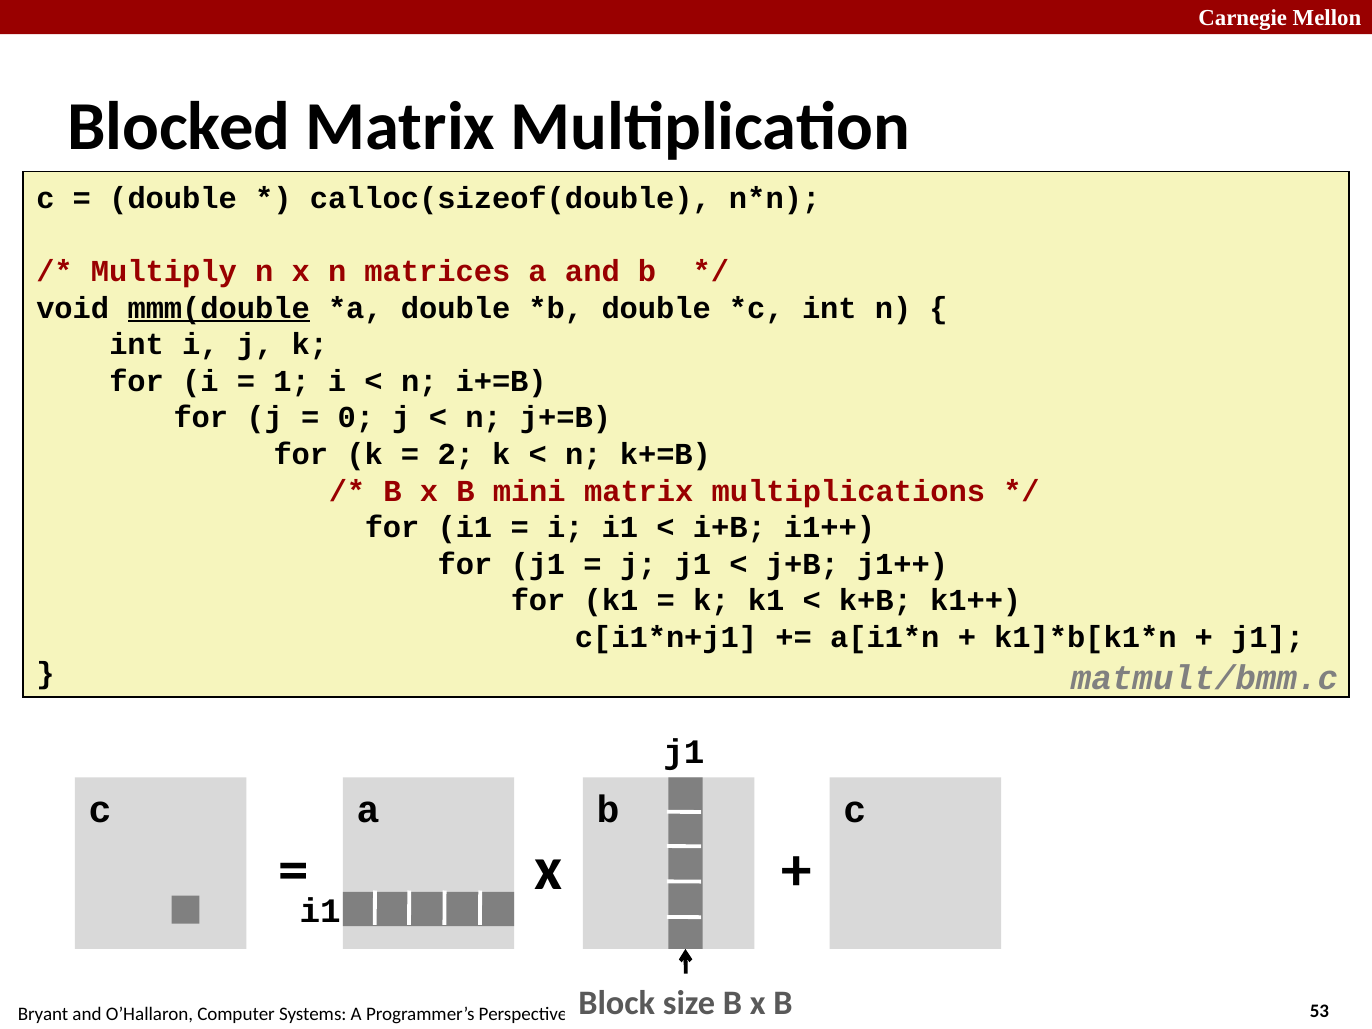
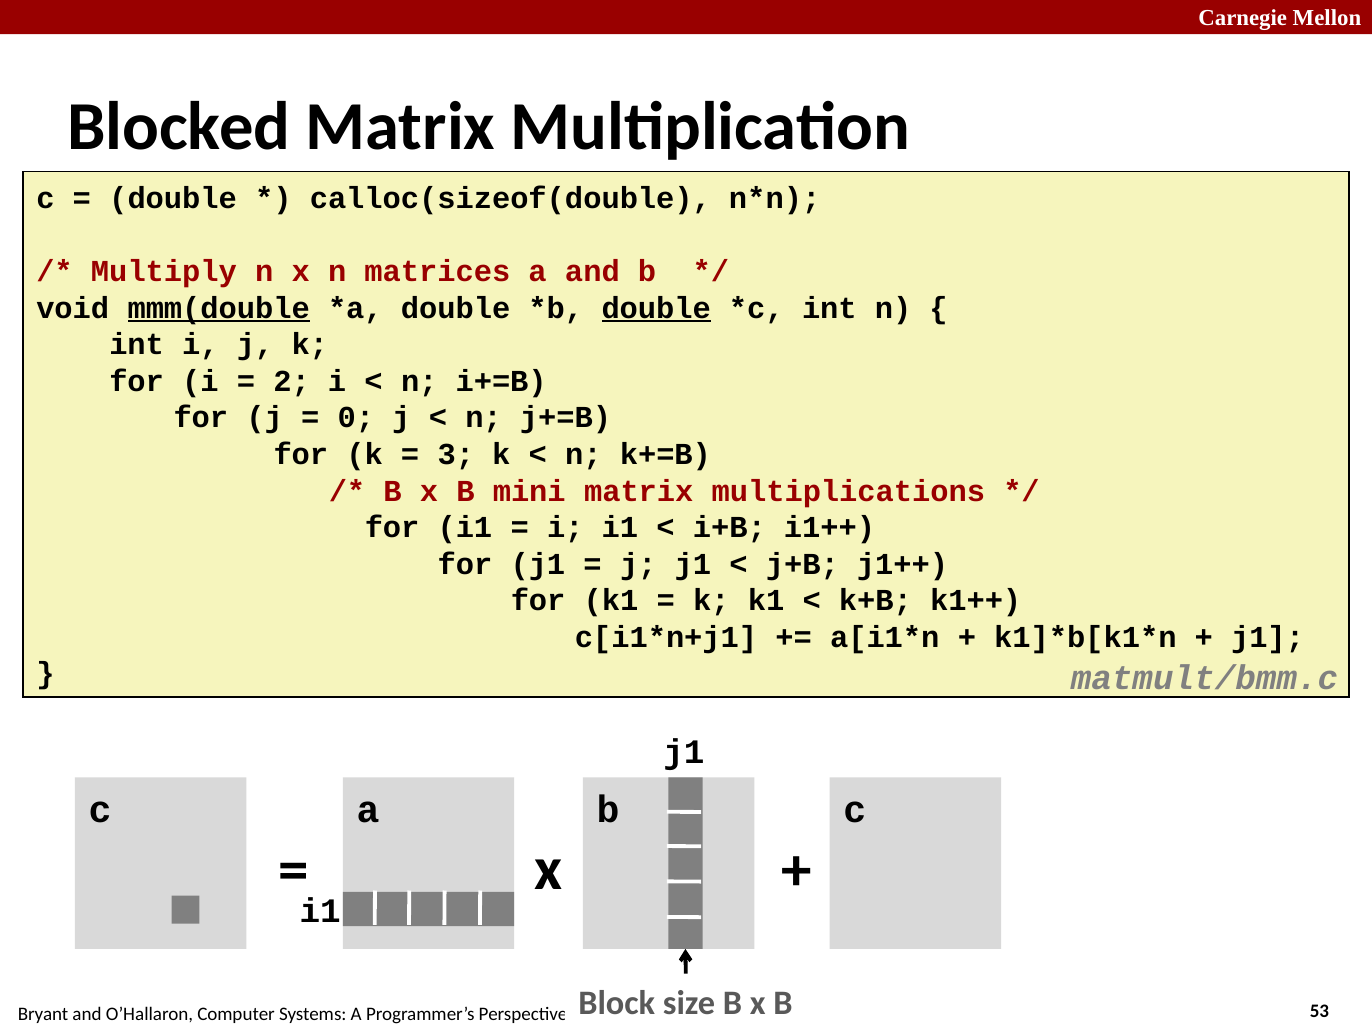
double at (656, 308) underline: none -> present
1: 1 -> 2
2: 2 -> 3
